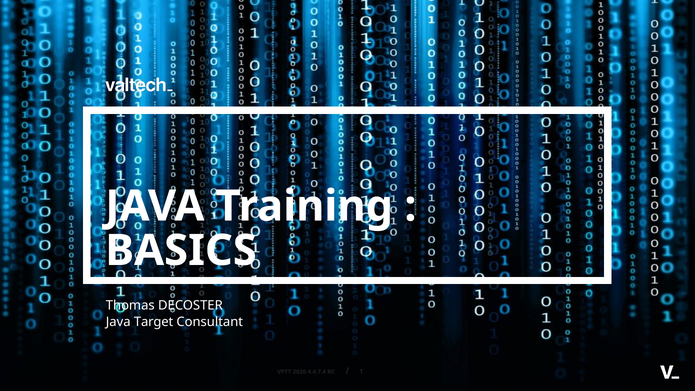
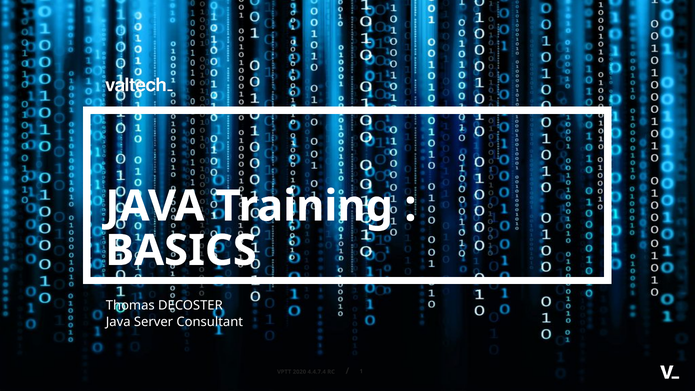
Target: Target -> Server
